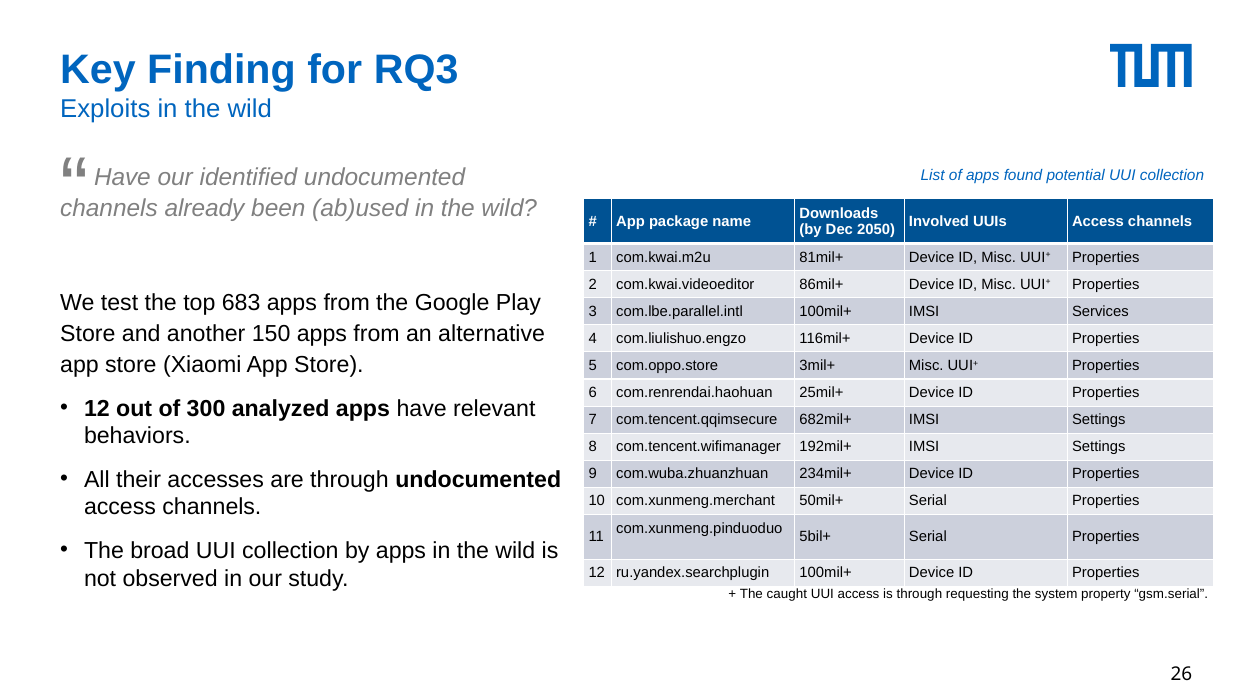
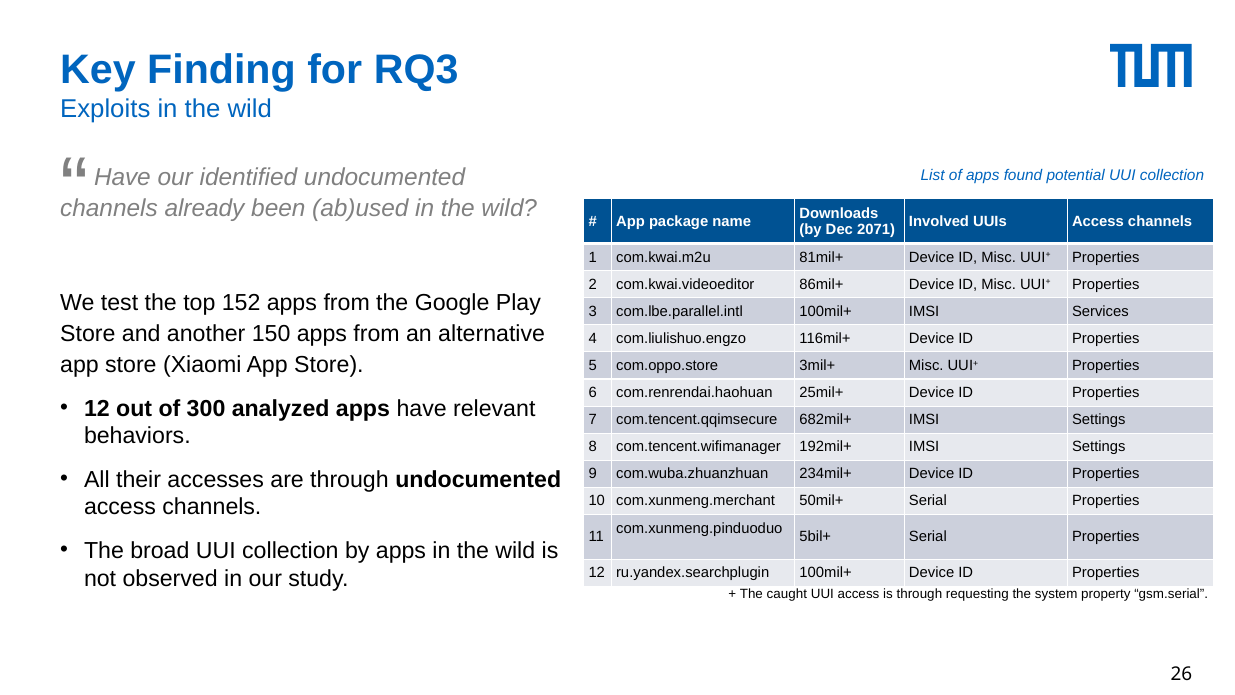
2050: 2050 -> 2071
683: 683 -> 152
